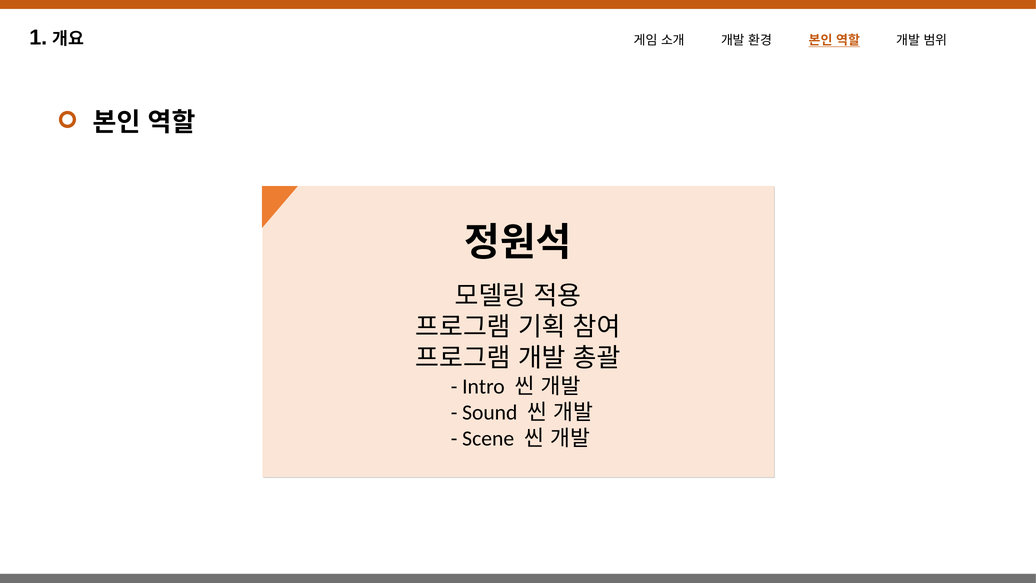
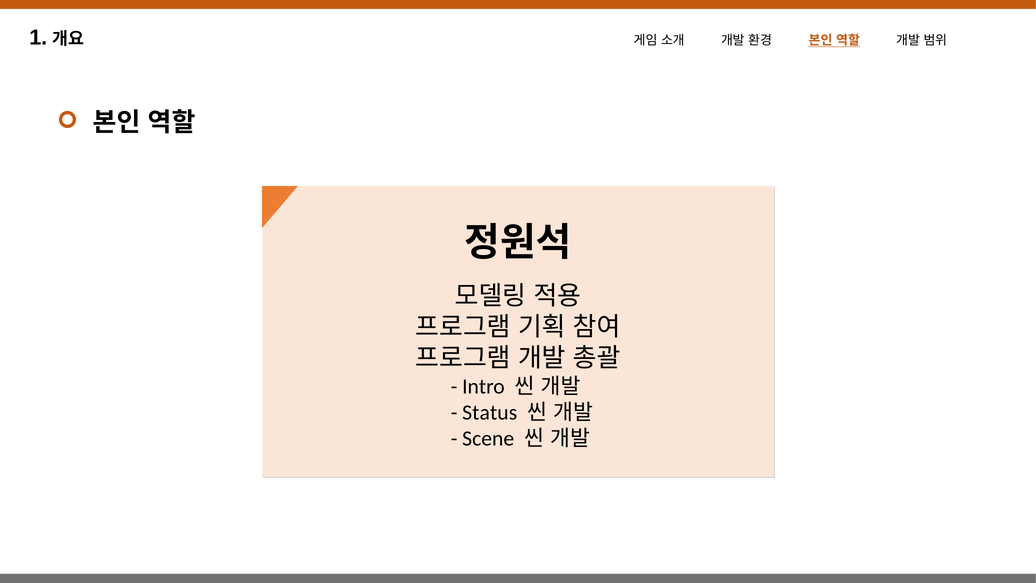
Sound: Sound -> Status
